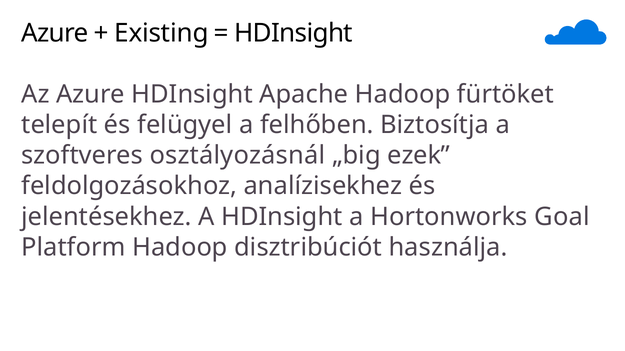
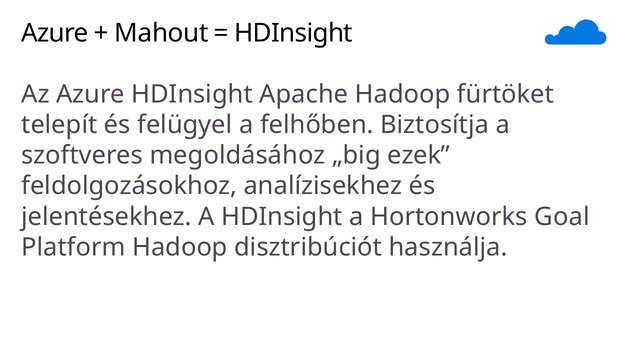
Existing: Existing -> Mahout
osztályozásnál: osztályozásnál -> megoldásához
